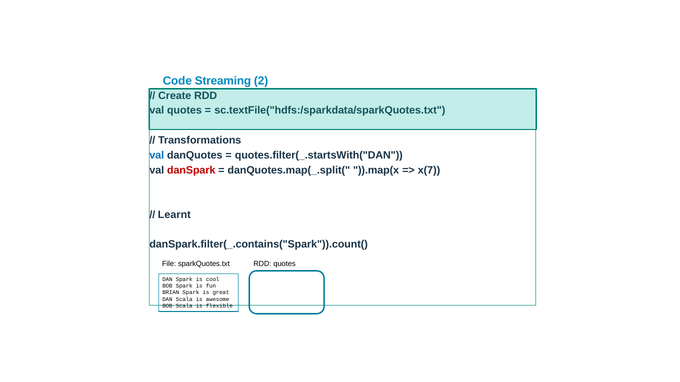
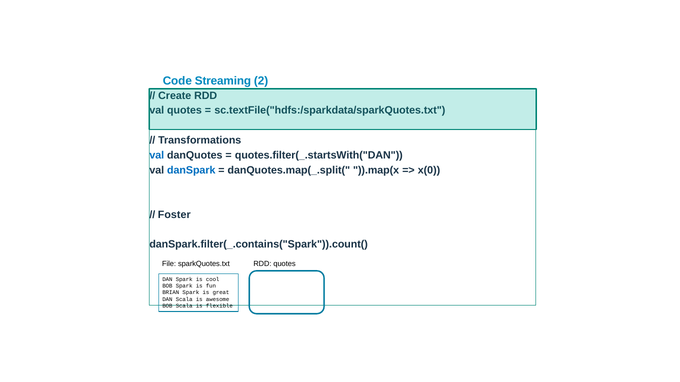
danSpark colour: red -> blue
x(7: x(7 -> x(0
Learnt: Learnt -> Foster
